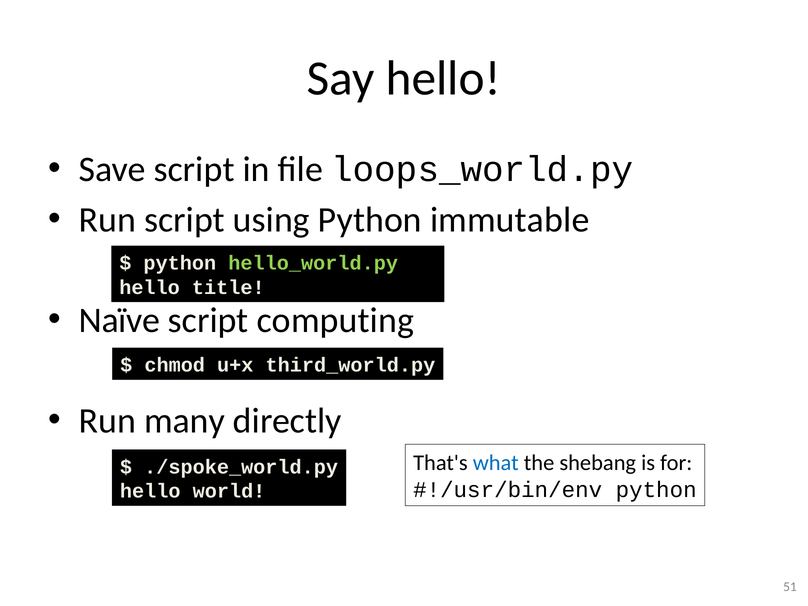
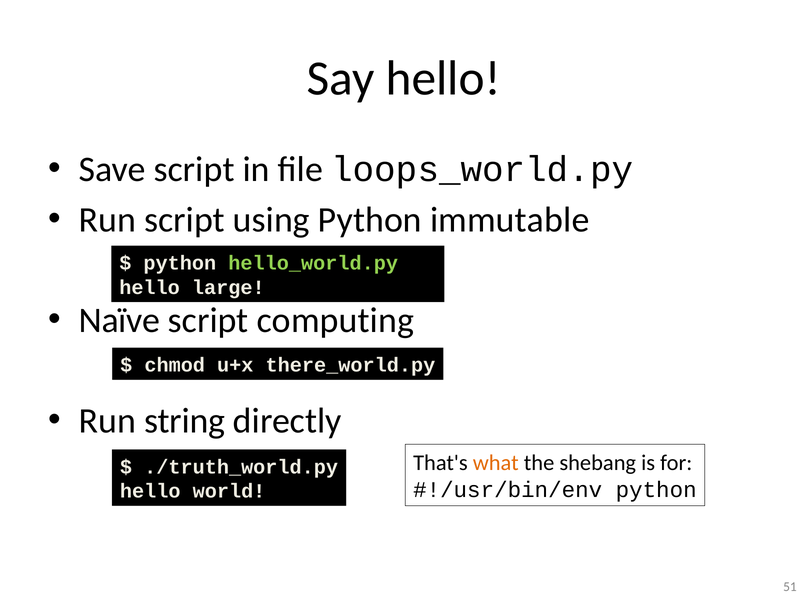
title: title -> large
third_world.py: third_world.py -> there_world.py
many: many -> string
what colour: blue -> orange
./spoke_world.py: ./spoke_world.py -> ./truth_world.py
